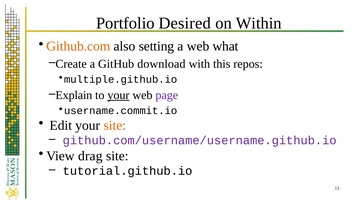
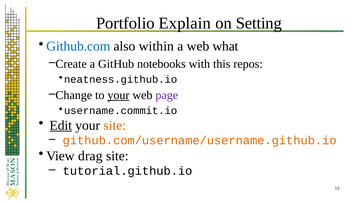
Desired: Desired -> Explain
Within: Within -> Setting
Github.com colour: orange -> blue
setting: setting -> within
download: download -> notebooks
multiple.github.io: multiple.github.io -> neatness.github.io
Explain: Explain -> Change
Edit underline: none -> present
github.com/username/username.github.io colour: purple -> orange
